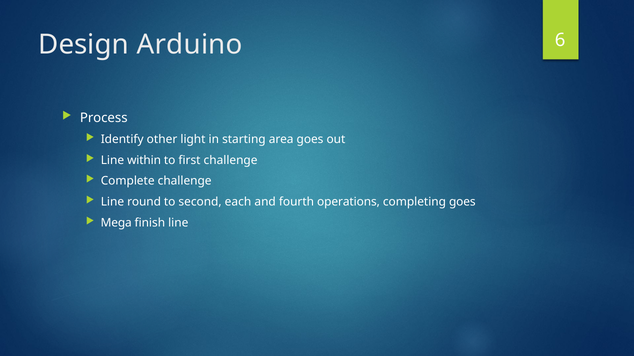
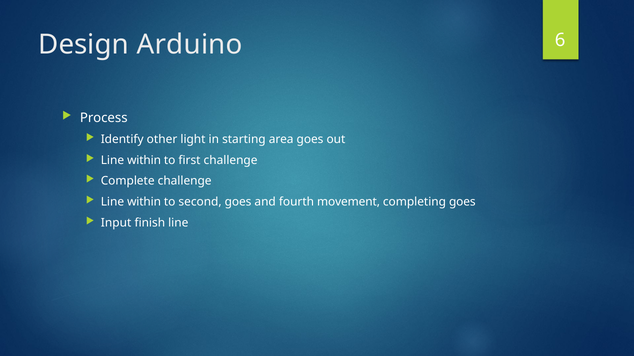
round at (144, 202): round -> within
second each: each -> goes
operations: operations -> movement
Mega: Mega -> Input
